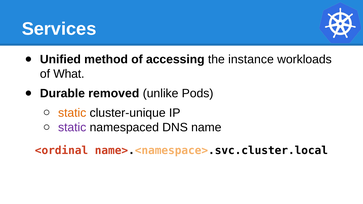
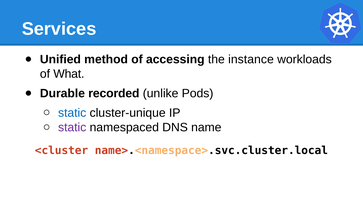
removed: removed -> recorded
static at (72, 113) colour: orange -> blue
<ordinal: <ordinal -> <cluster
